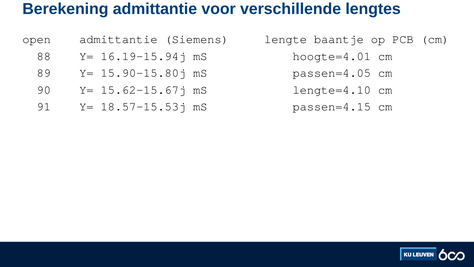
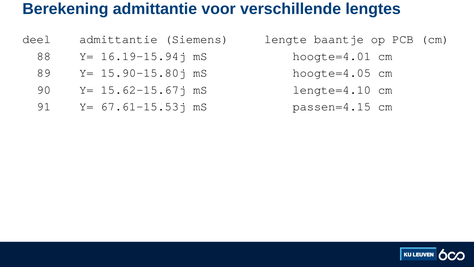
open: open -> deel
passen=4.05: passen=4.05 -> hoogte=4.05
18.57-15.53j: 18.57-15.53j -> 67.61-15.53j
